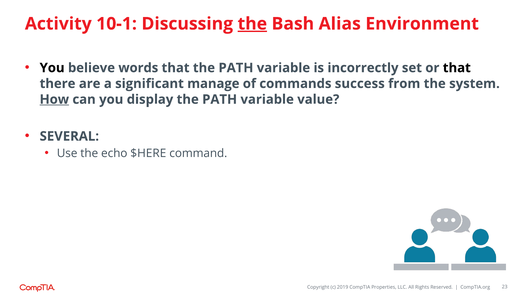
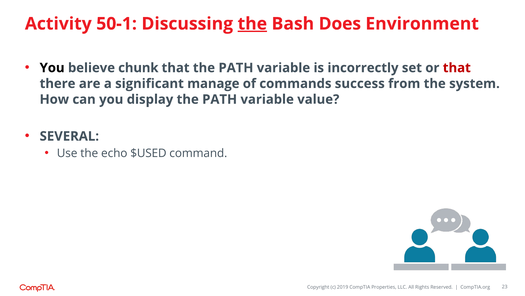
10-1: 10-1 -> 50-1
Alias: Alias -> Does
words: words -> chunk
that at (457, 68) colour: black -> red
How underline: present -> none
$HERE: $HERE -> $USED
